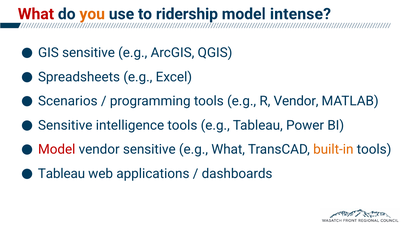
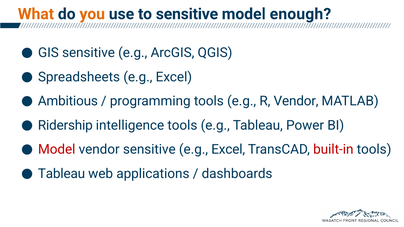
What at (36, 14) colour: red -> orange
to ridership: ridership -> sensitive
intense: intense -> enough
Scenarios: Scenarios -> Ambitious
Sensitive at (65, 126): Sensitive -> Ridership
What at (228, 150): What -> Excel
built-in colour: orange -> red
